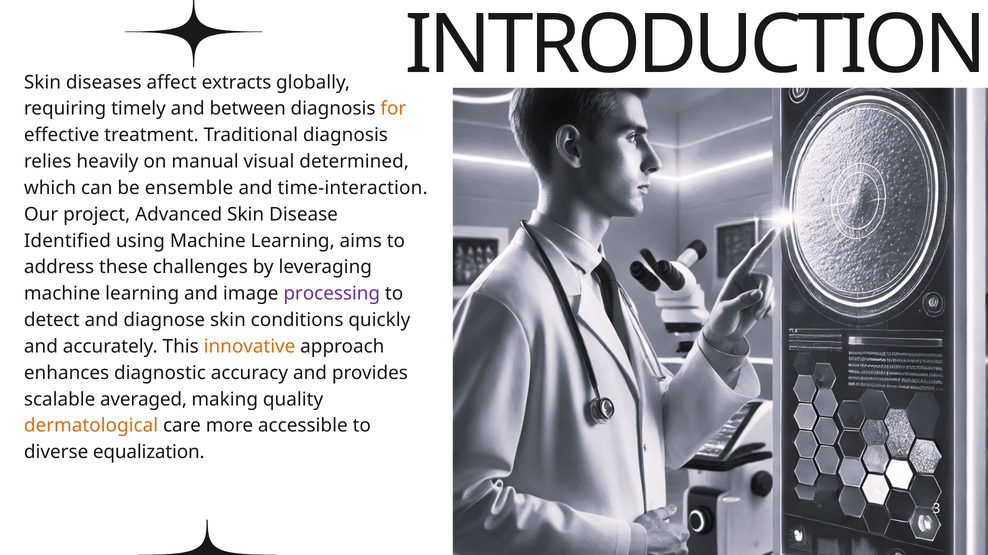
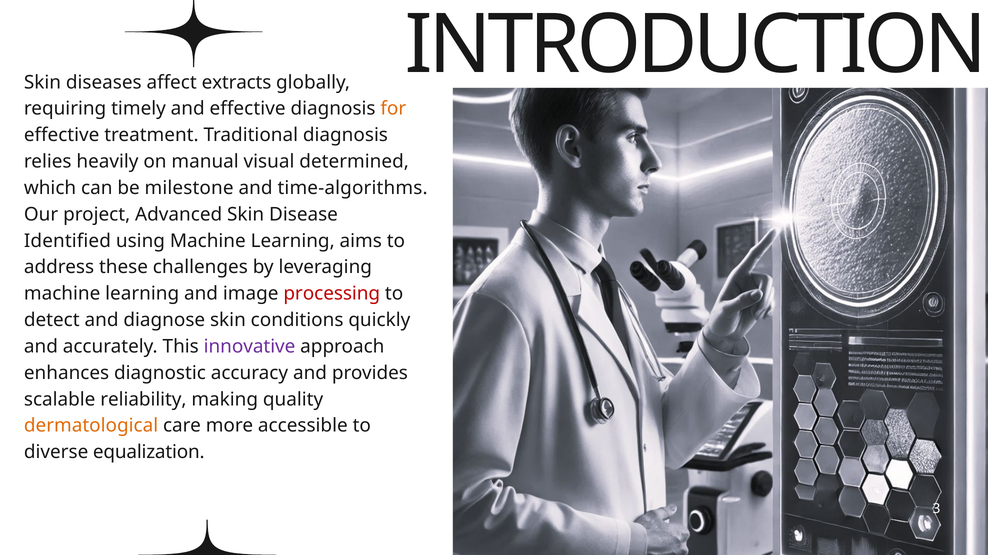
and between: between -> effective
ensemble: ensemble -> milestone
time-interaction: time-interaction -> time-algorithms
processing colour: purple -> red
innovative colour: orange -> purple
averaged: averaged -> reliability
